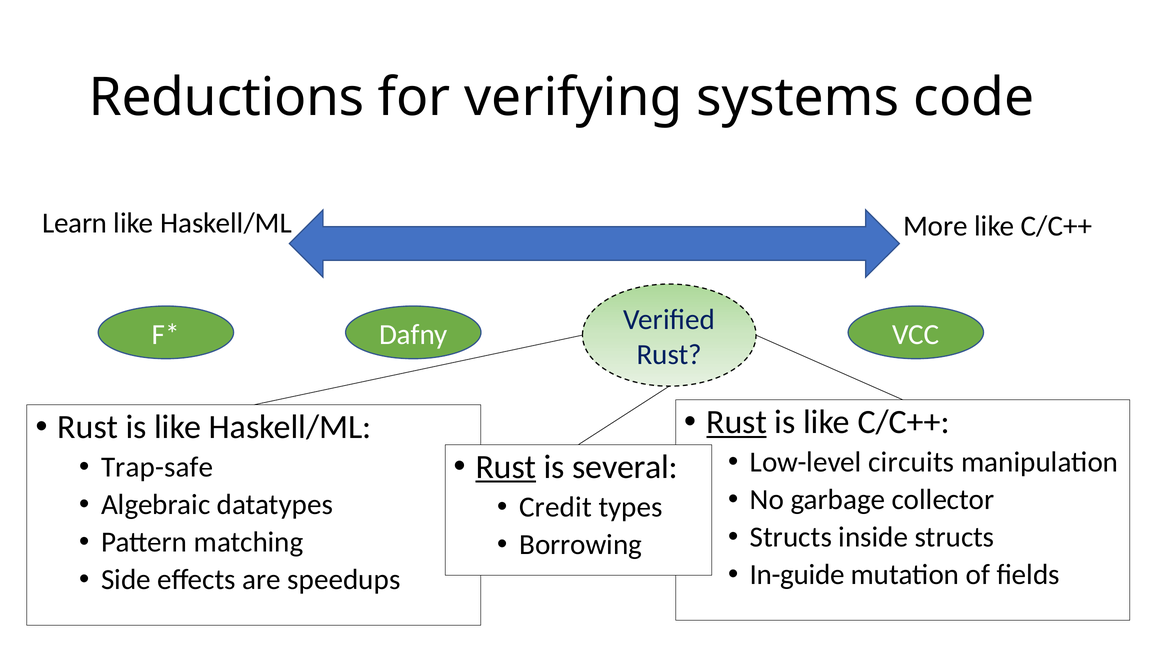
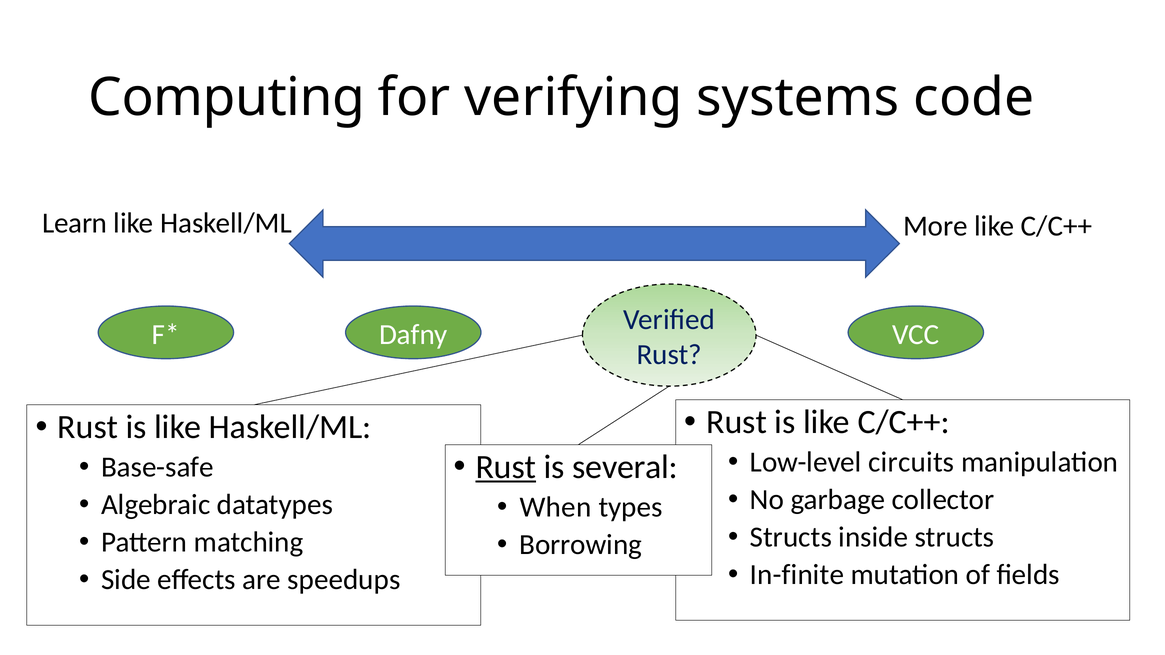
Reductions: Reductions -> Computing
Rust at (737, 422) underline: present -> none
Trap-safe: Trap-safe -> Base-safe
Credit: Credit -> When
In-guide: In-guide -> In-finite
